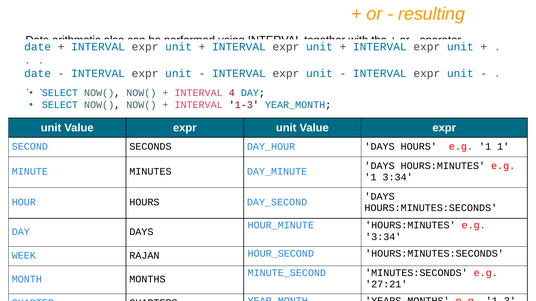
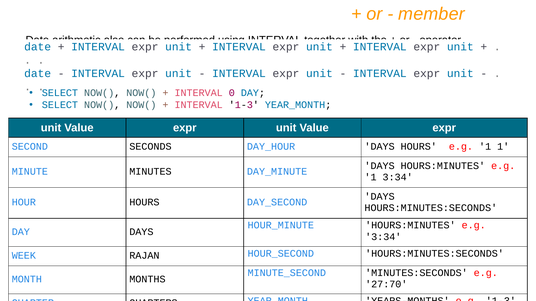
resulting: resulting -> member
4: 4 -> 0
27:21: 27:21 -> 27:70
